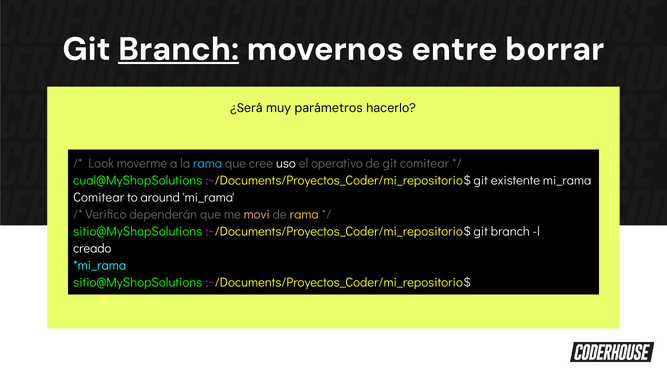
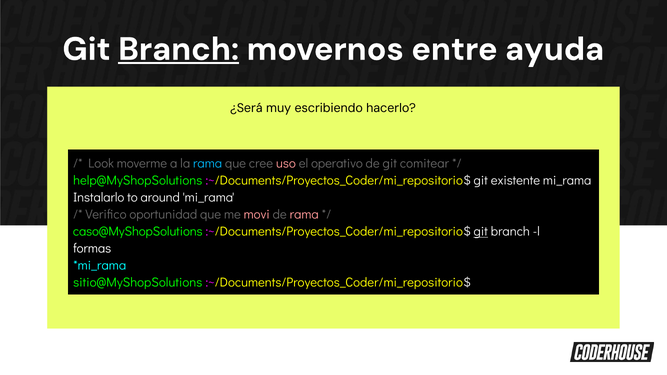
borrar: borrar -> ayuda
parámetros: parámetros -> escribiendo
uso colour: white -> pink
cual@MyShopSolutions: cual@MyShopSolutions -> help@MyShopSolutions
Comitear at (99, 198): Comitear -> Instalarlo
dependerán: dependerán -> oportunidad
rama at (304, 215) colour: yellow -> pink
sitio@MyShopSolutions at (138, 232): sitio@MyShopSolutions -> caso@MyShopSolutions
git at (481, 232) underline: none -> present
creado: creado -> formas
